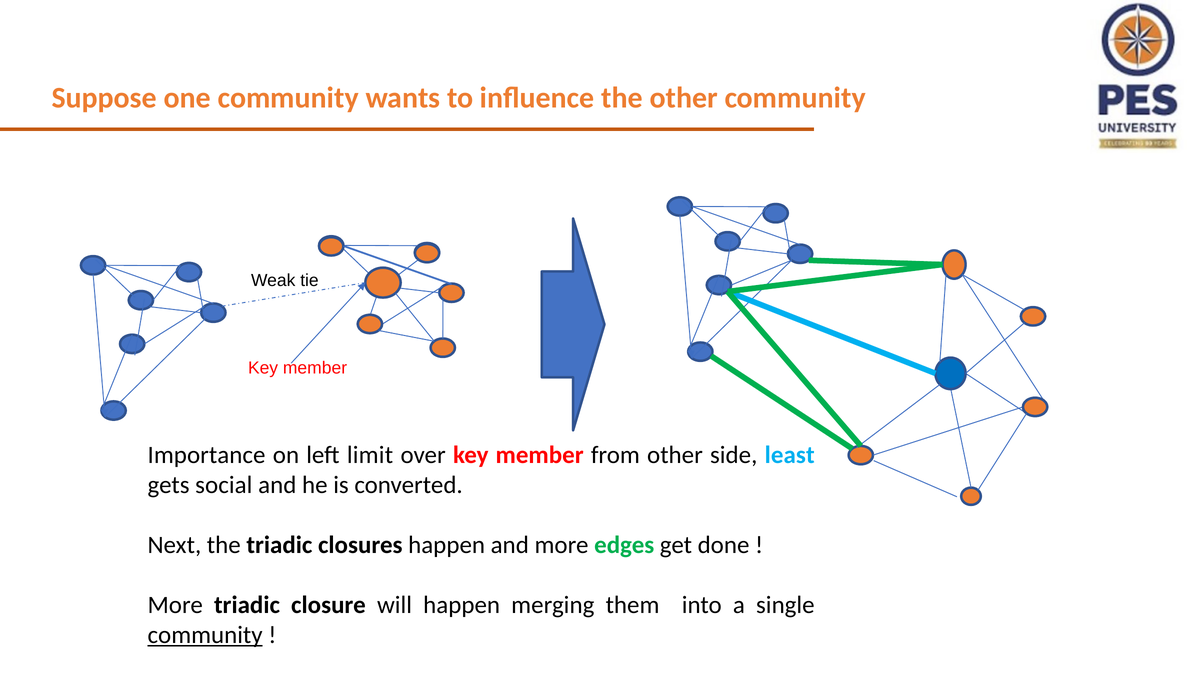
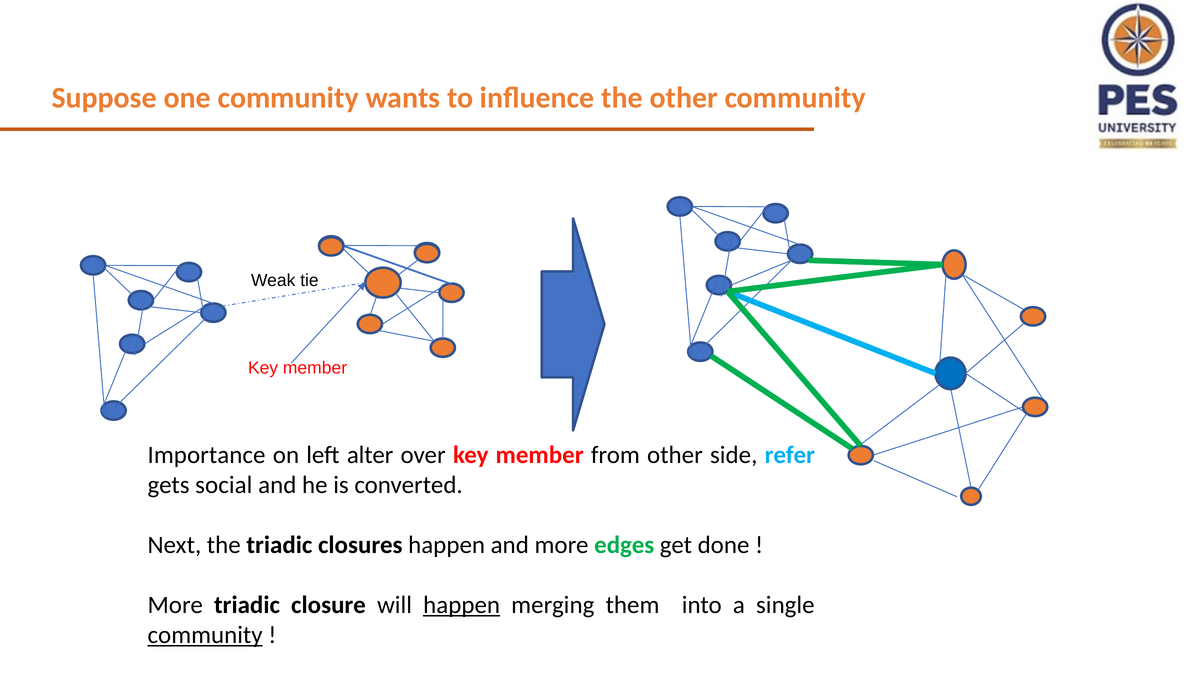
limit: limit -> alter
least: least -> refer
happen at (462, 604) underline: none -> present
